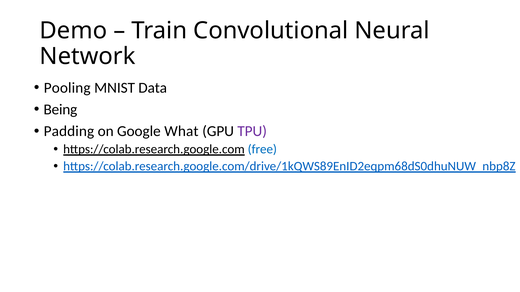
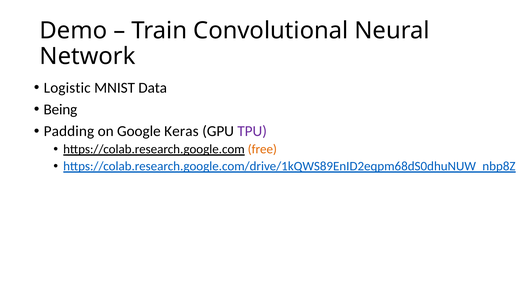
Pooling: Pooling -> Logistic
What: What -> Keras
free colour: blue -> orange
